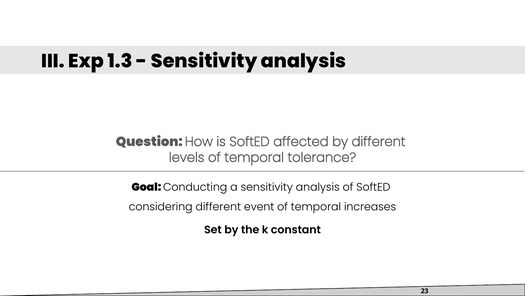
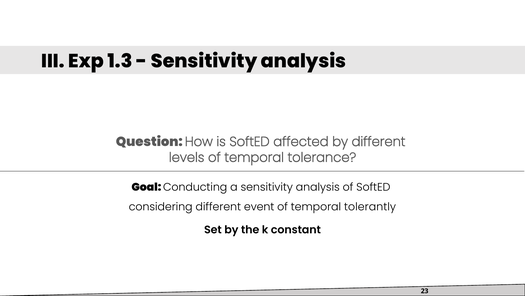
increases: increases -> tolerantly
